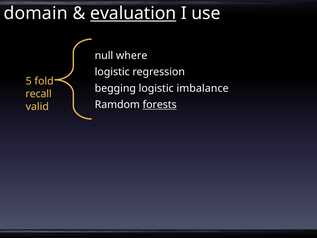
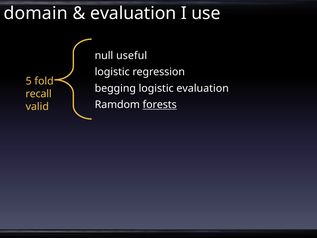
evaluation at (133, 13) underline: present -> none
where: where -> useful
logistic imbalance: imbalance -> evaluation
